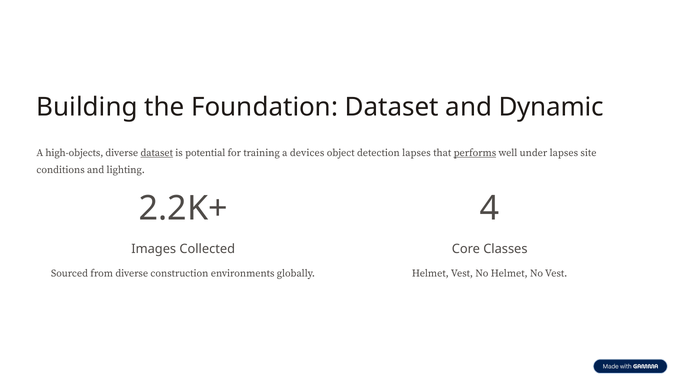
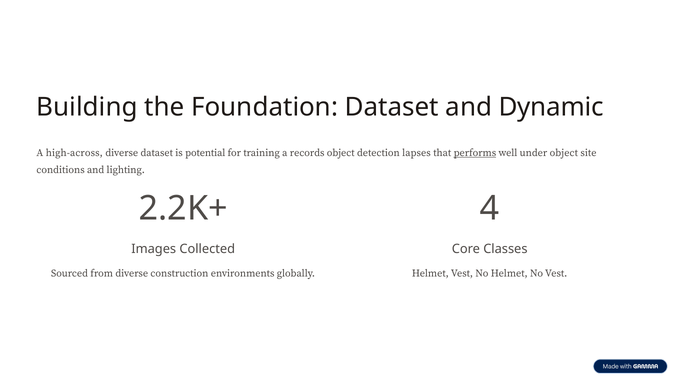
high-objects: high-objects -> high-across
dataset at (157, 153) underline: present -> none
devices: devices -> records
under lapses: lapses -> object
